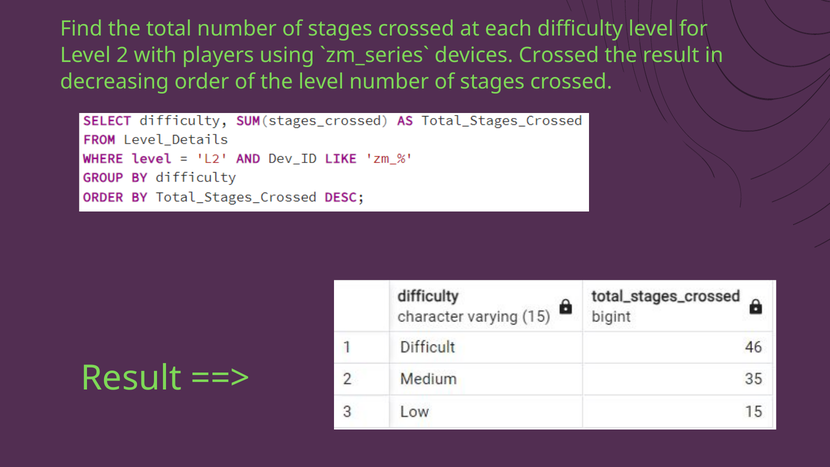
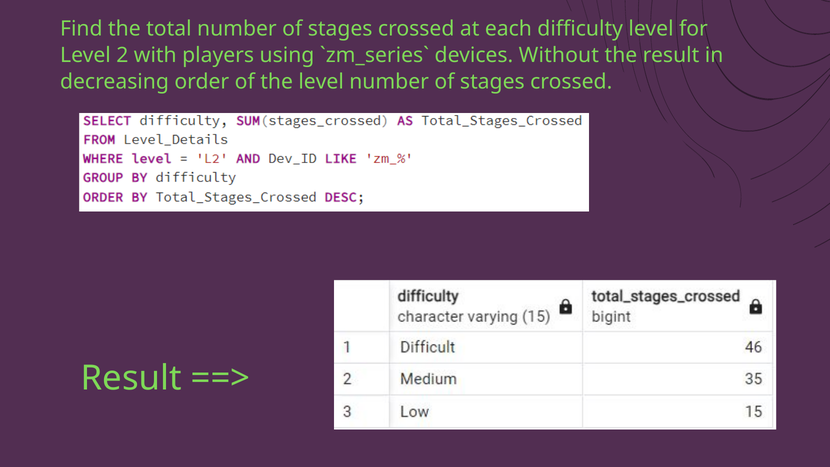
devices Crossed: Crossed -> Without
